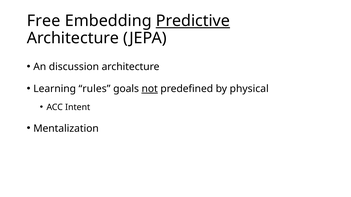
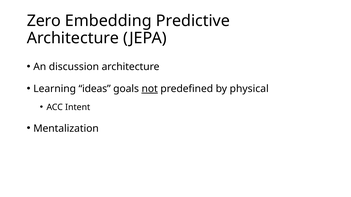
Free: Free -> Zero
Predictive underline: present -> none
rules: rules -> ideas
